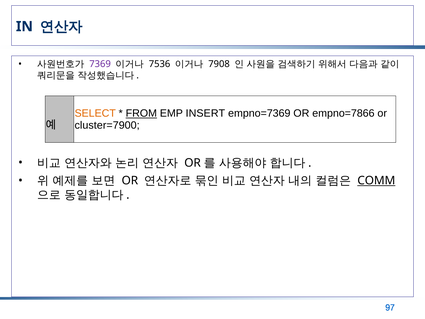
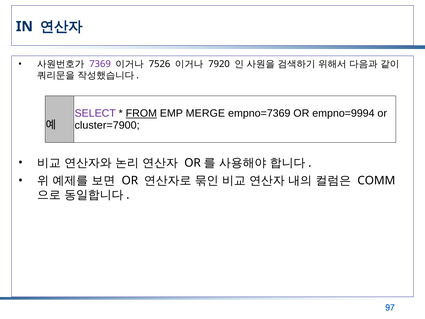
7536: 7536 -> 7526
7908: 7908 -> 7920
SELECT colour: orange -> purple
INSERT: INSERT -> MERGE
empno=7866: empno=7866 -> empno=9994
COMM underline: present -> none
